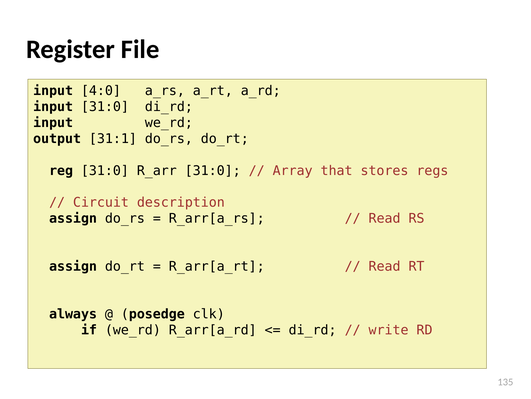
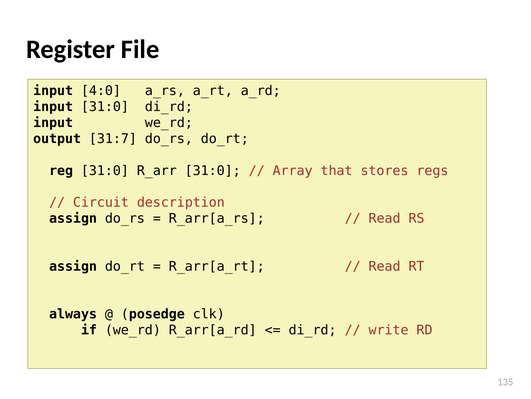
31:1: 31:1 -> 31:7
